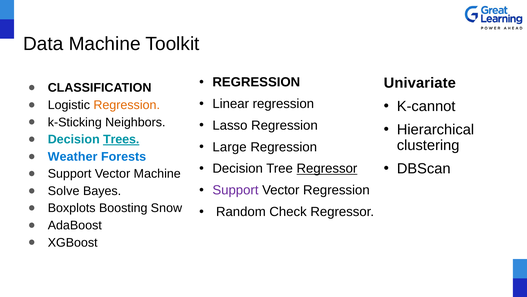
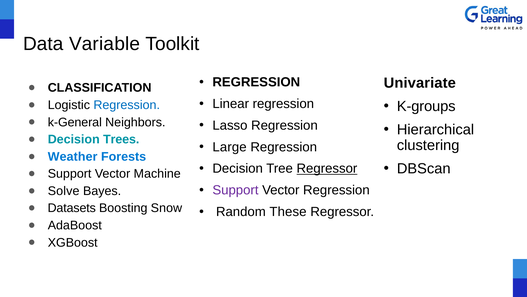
Data Machine: Machine -> Variable
Regression at (127, 105) colour: orange -> blue
K-cannot: K-cannot -> K-groups
k-Sticking: k-Sticking -> k-General
Trees underline: present -> none
Boxplots: Boxplots -> Datasets
Check: Check -> These
